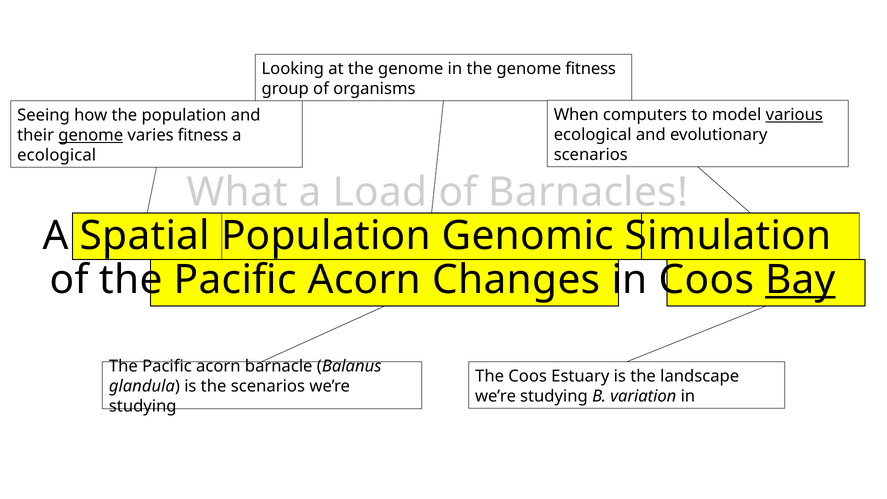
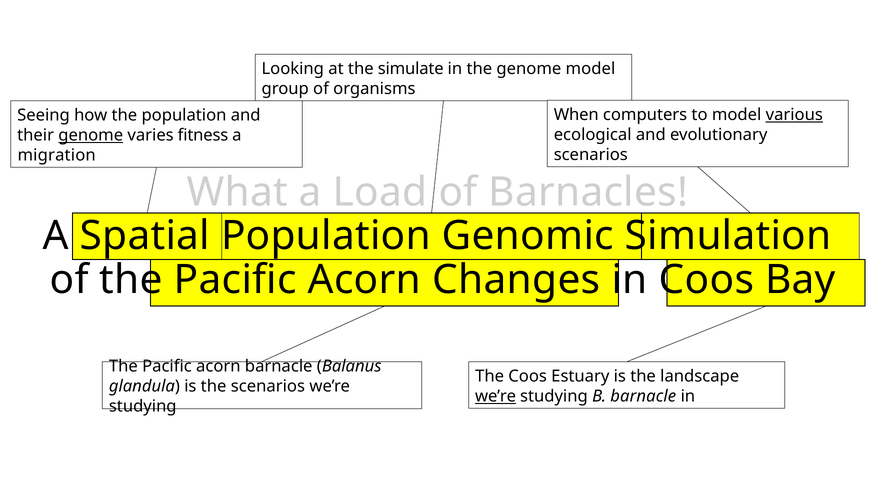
at the genome: genome -> simulate
genome fitness: fitness -> model
ecological at (57, 155): ecological -> migration
Bay underline: present -> none
we’re at (496, 396) underline: none -> present
B variation: variation -> barnacle
